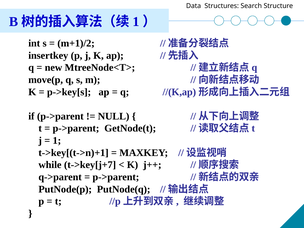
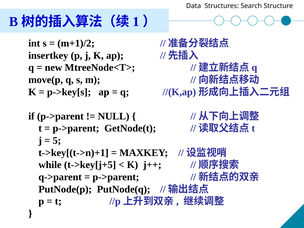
1 at (57, 141): 1 -> 5
t->key[j+7: t->key[j+7 -> t->key[j+5
